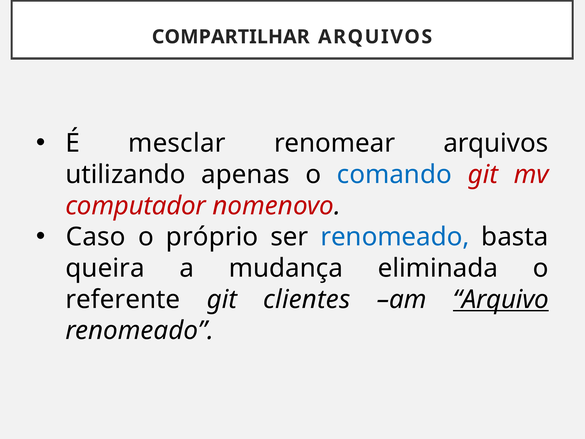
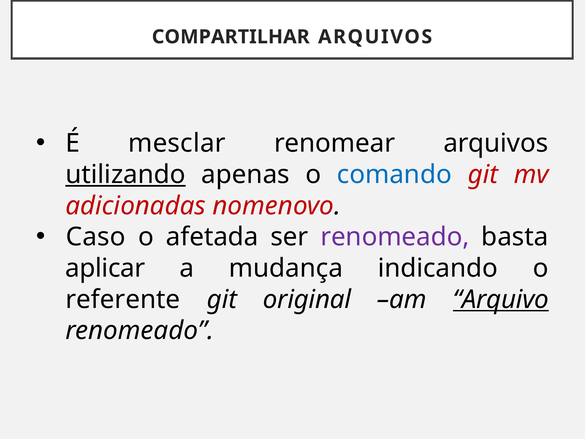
utilizando underline: none -> present
computador: computador -> adicionadas
próprio: próprio -> afetada
renomeado at (395, 237) colour: blue -> purple
queira: queira -> aplicar
eliminada: eliminada -> indicando
clientes: clientes -> original
